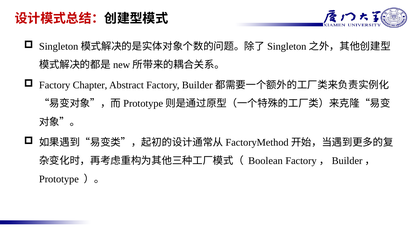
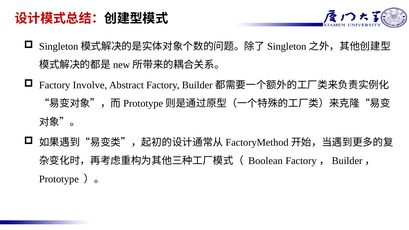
Chapter: Chapter -> Involve
